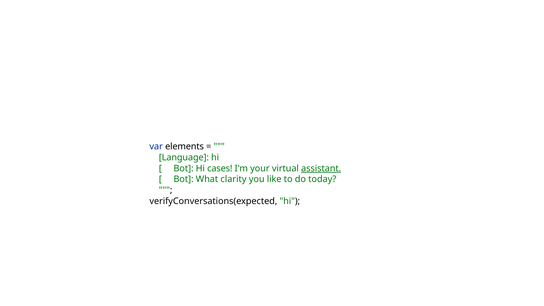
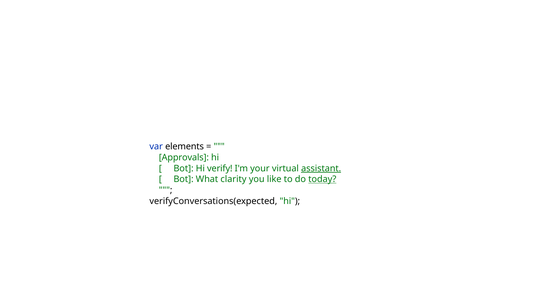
Language: Language -> Approvals
cases: cases -> verify
today underline: none -> present
